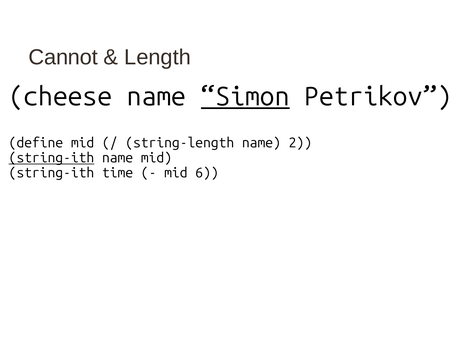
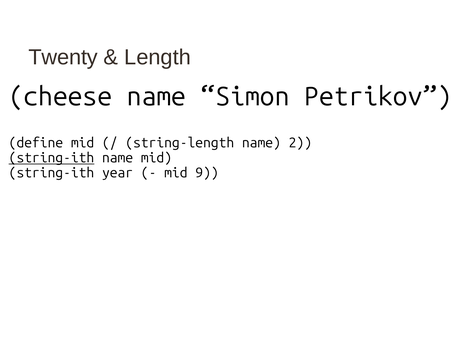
Cannot: Cannot -> Twenty
Simon underline: present -> none
time: time -> year
6: 6 -> 9
